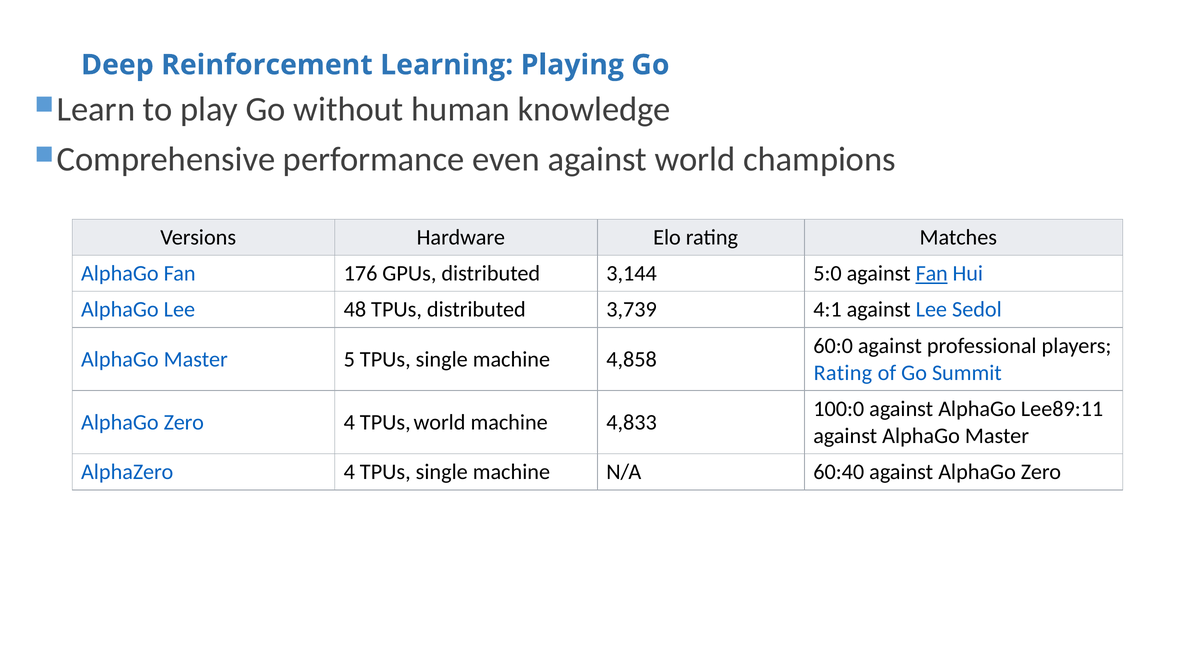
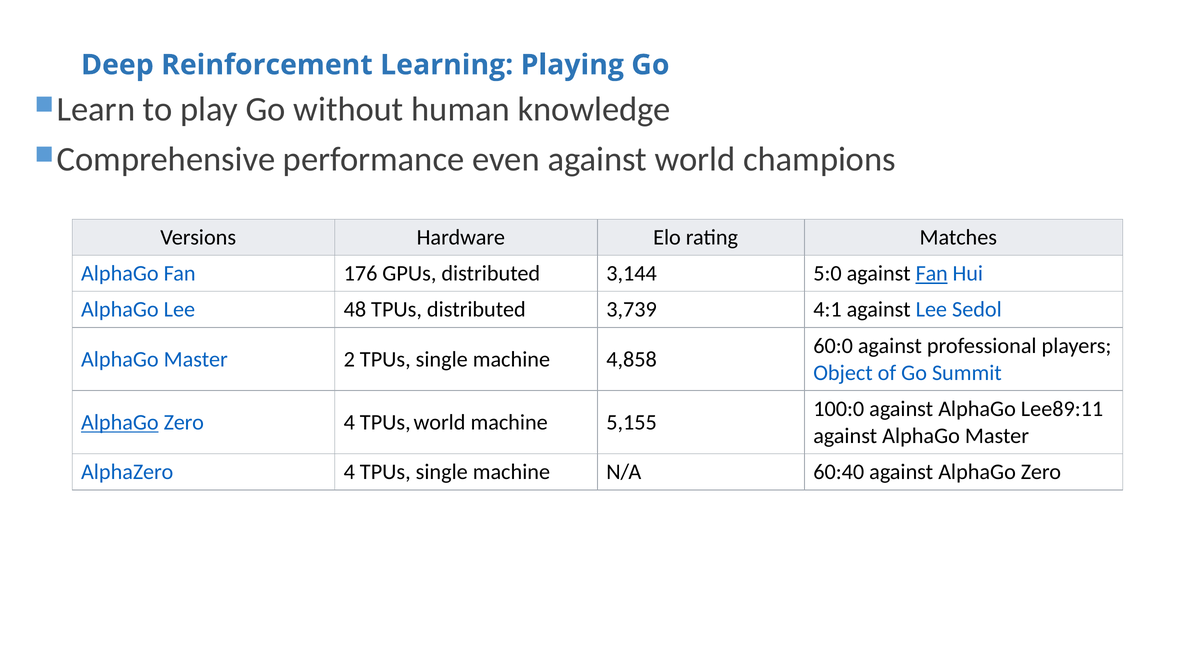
5: 5 -> 2
Rating at (843, 373): Rating -> Object
AlphaGo at (120, 423) underline: none -> present
4,833: 4,833 -> 5,155
